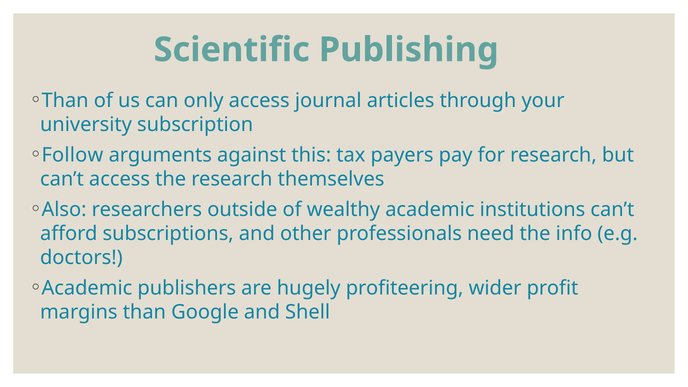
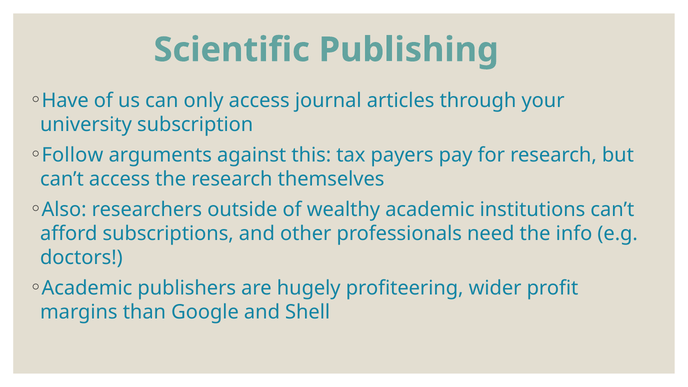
Than at (65, 100): Than -> Have
